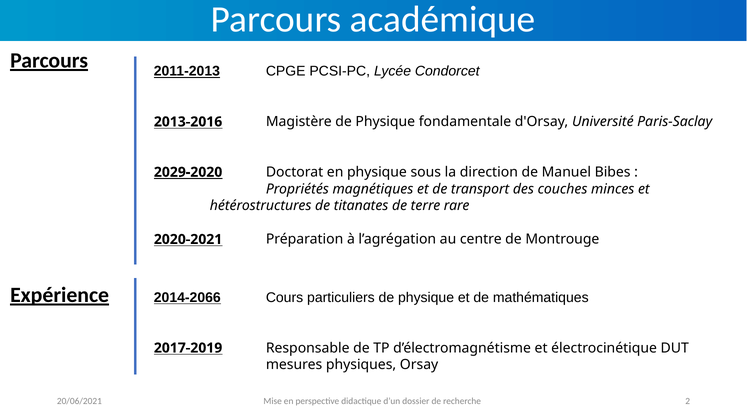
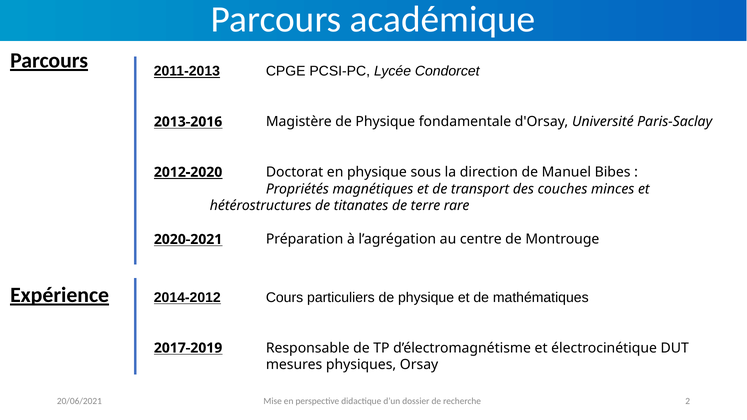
2029-2020: 2029-2020 -> 2012-2020
2014-2066: 2014-2066 -> 2014-2012
